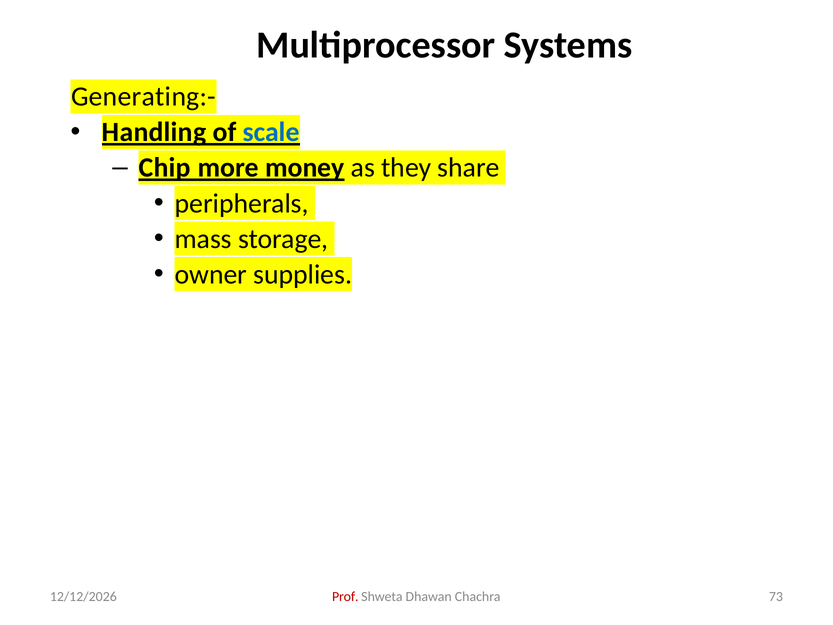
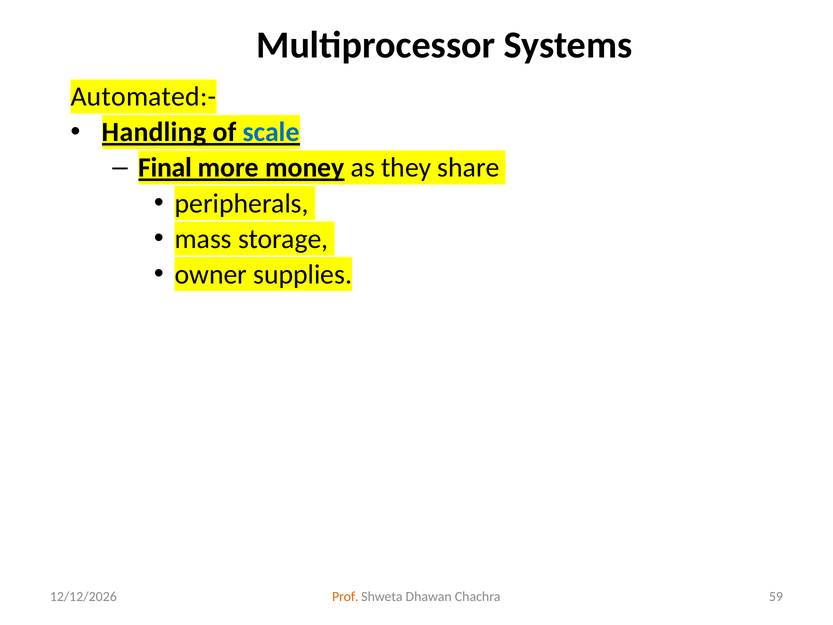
Generating:-: Generating:- -> Automated:-
Chip: Chip -> Final
Prof colour: red -> orange
73: 73 -> 59
